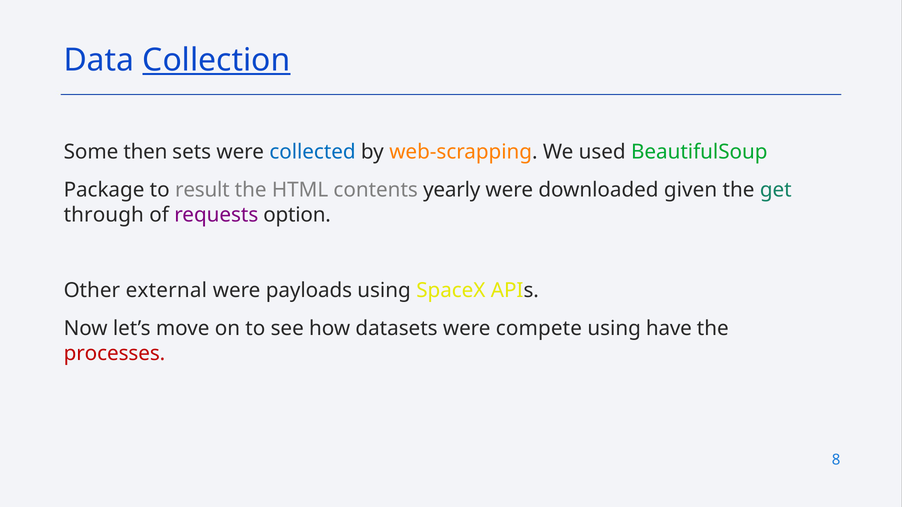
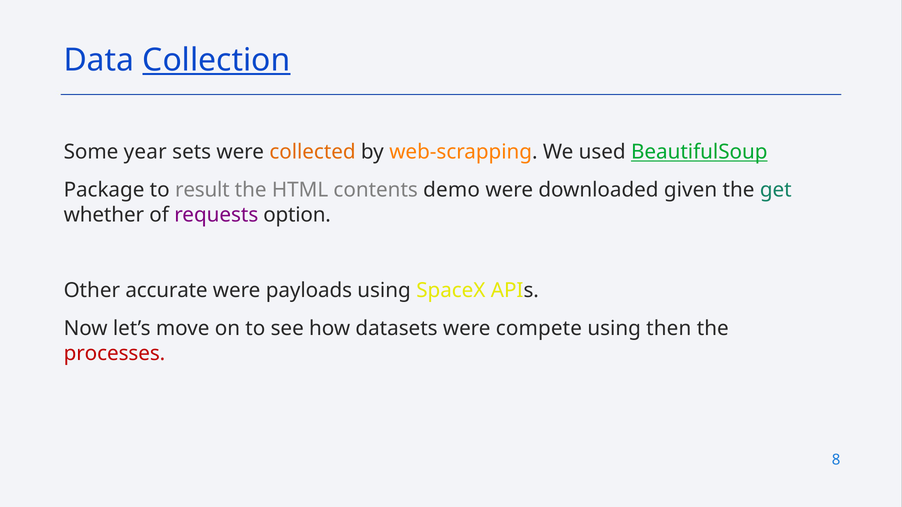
then: then -> year
collected colour: blue -> orange
BeautifulSoup underline: none -> present
yearly: yearly -> demo
through: through -> whether
external: external -> accurate
have: have -> then
